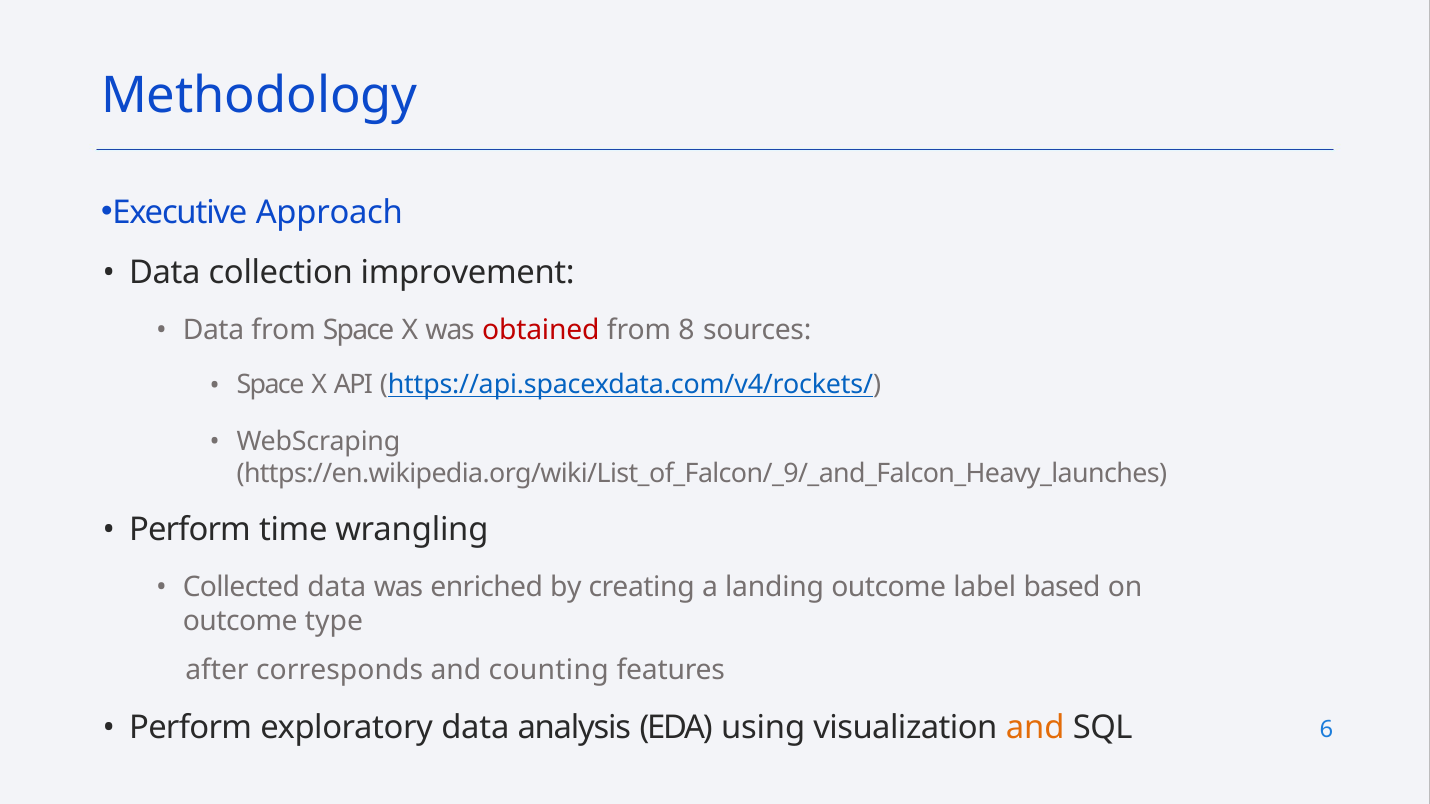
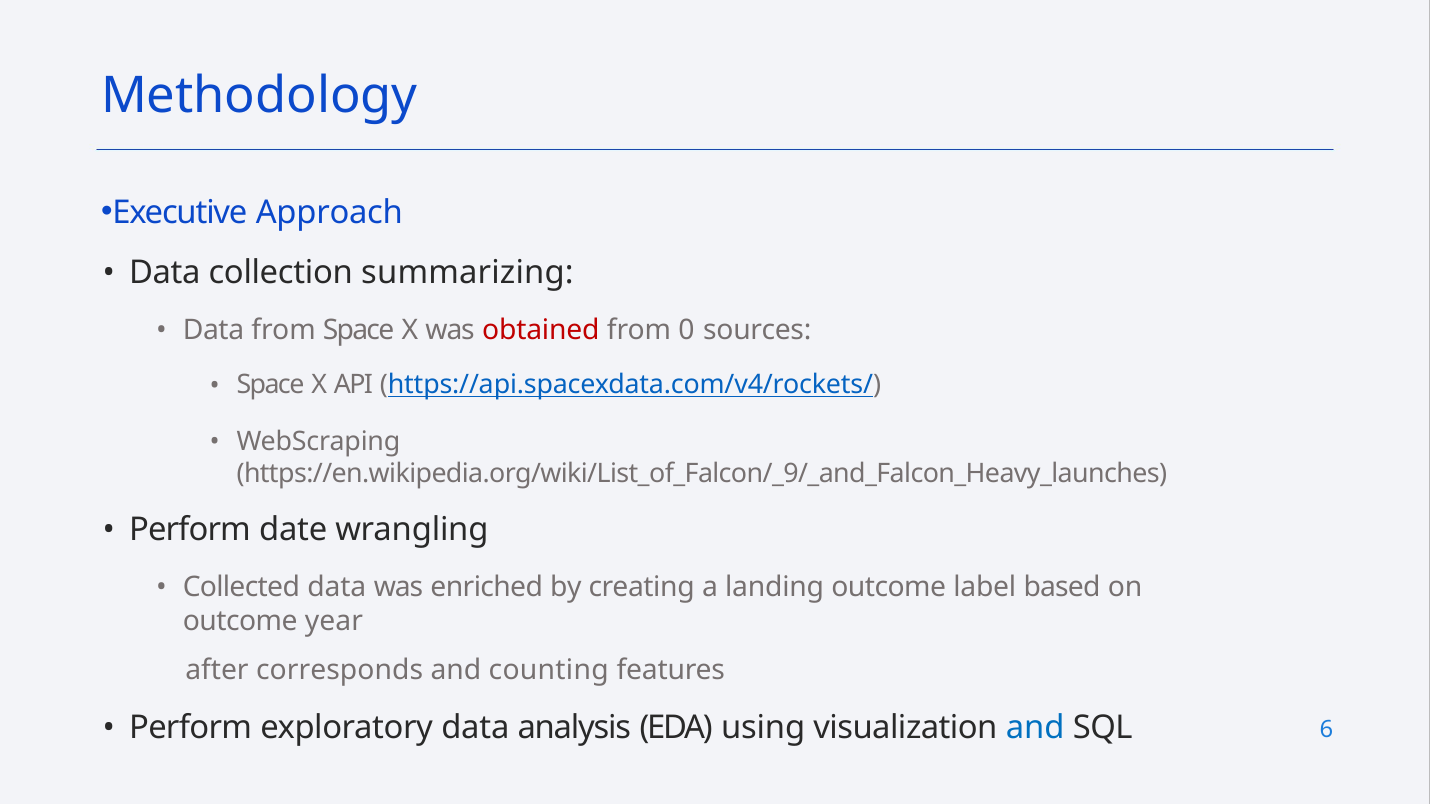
improvement: improvement -> summarizing
8: 8 -> 0
time: time -> date
type: type -> year
and at (1035, 728) colour: orange -> blue
